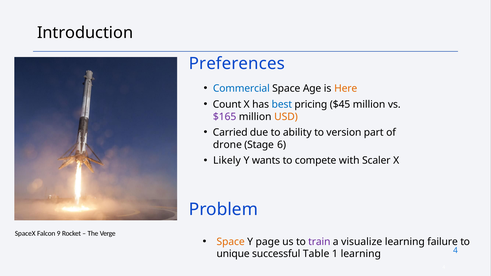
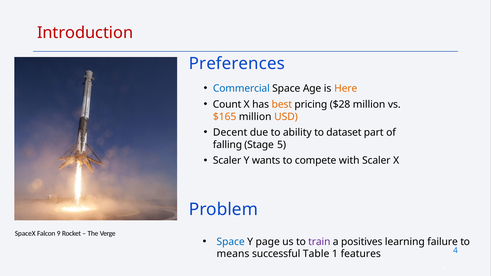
Introduction colour: black -> red
best colour: blue -> orange
$45: $45 -> $28
$165 colour: purple -> orange
Carried: Carried -> Decent
version: version -> dataset
drone: drone -> falling
6: 6 -> 5
Likely at (227, 161): Likely -> Scaler
Space at (231, 242) colour: orange -> blue
visualize: visualize -> positives
unique: unique -> means
1 learning: learning -> features
